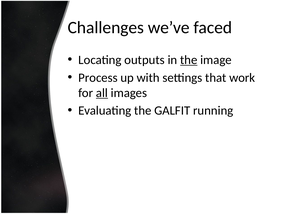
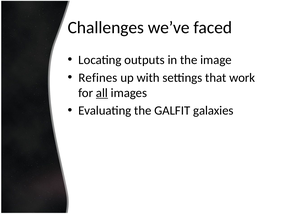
the at (189, 60) underline: present -> none
Process: Process -> Refines
running: running -> galaxies
